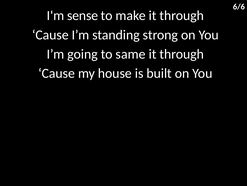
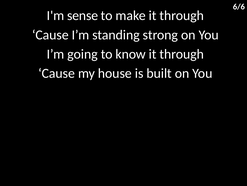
same: same -> know
